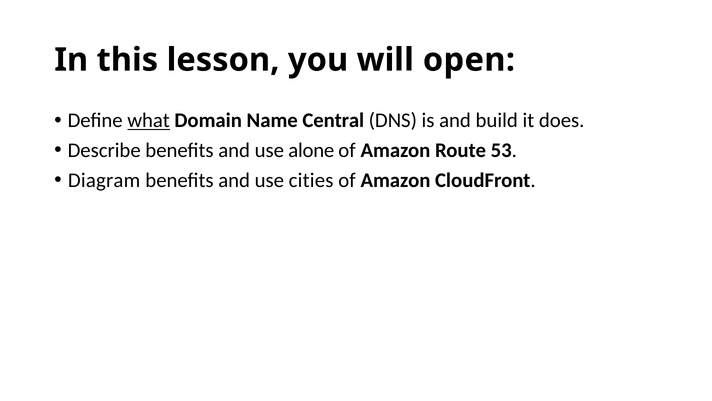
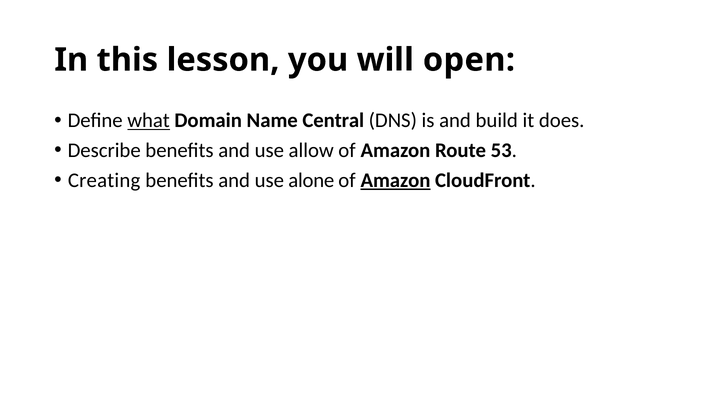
alone: alone -> allow
Diagram: Diagram -> Creating
cities: cities -> alone
Amazon at (395, 180) underline: none -> present
